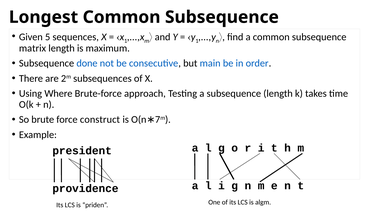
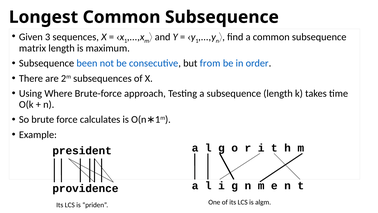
5: 5 -> 3
done: done -> been
main: main -> from
construct: construct -> calculates
7 at (158, 119): 7 -> 1
